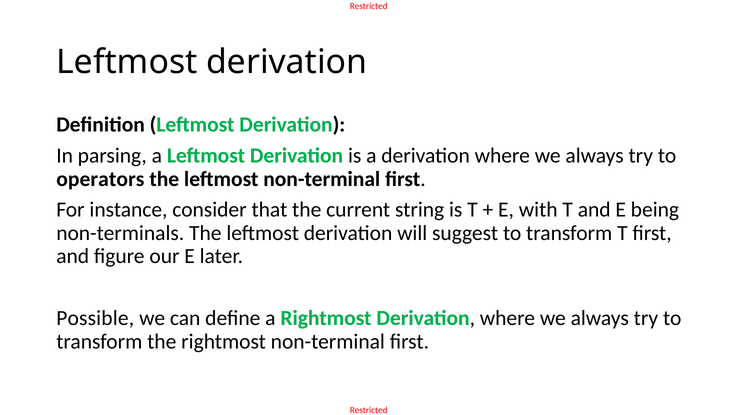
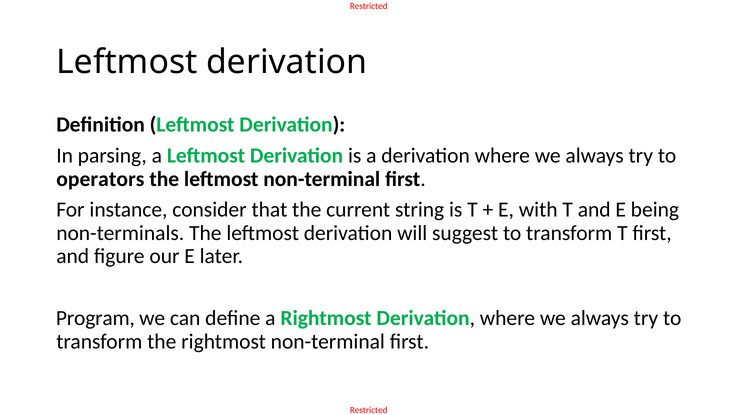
Possible: Possible -> Program
